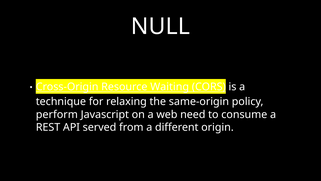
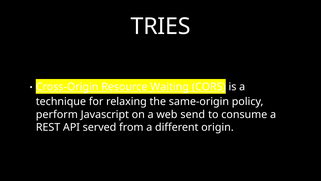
NULL: NULL -> TRIES
need: need -> send
